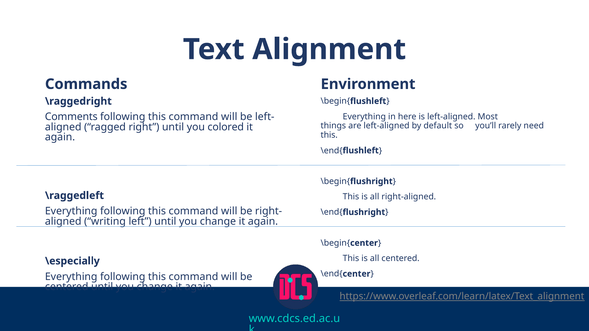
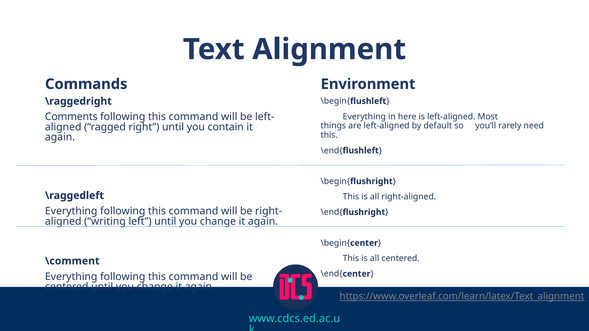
colored: colored -> contain
\especially: \especially -> \comment
